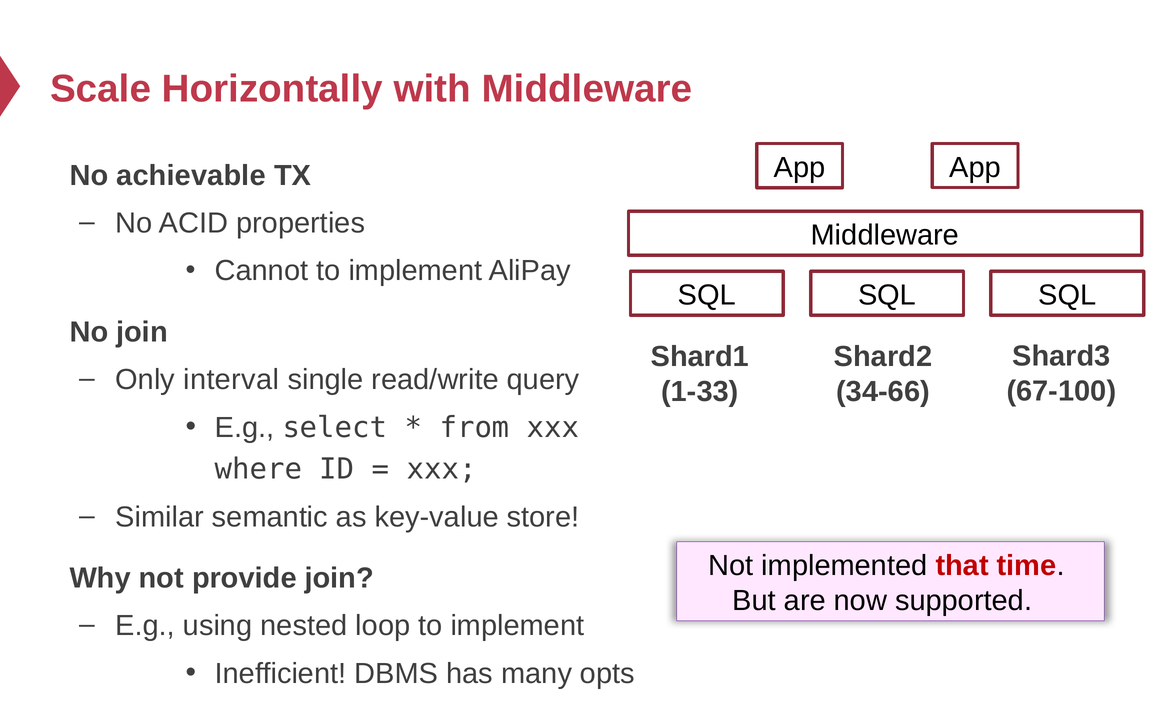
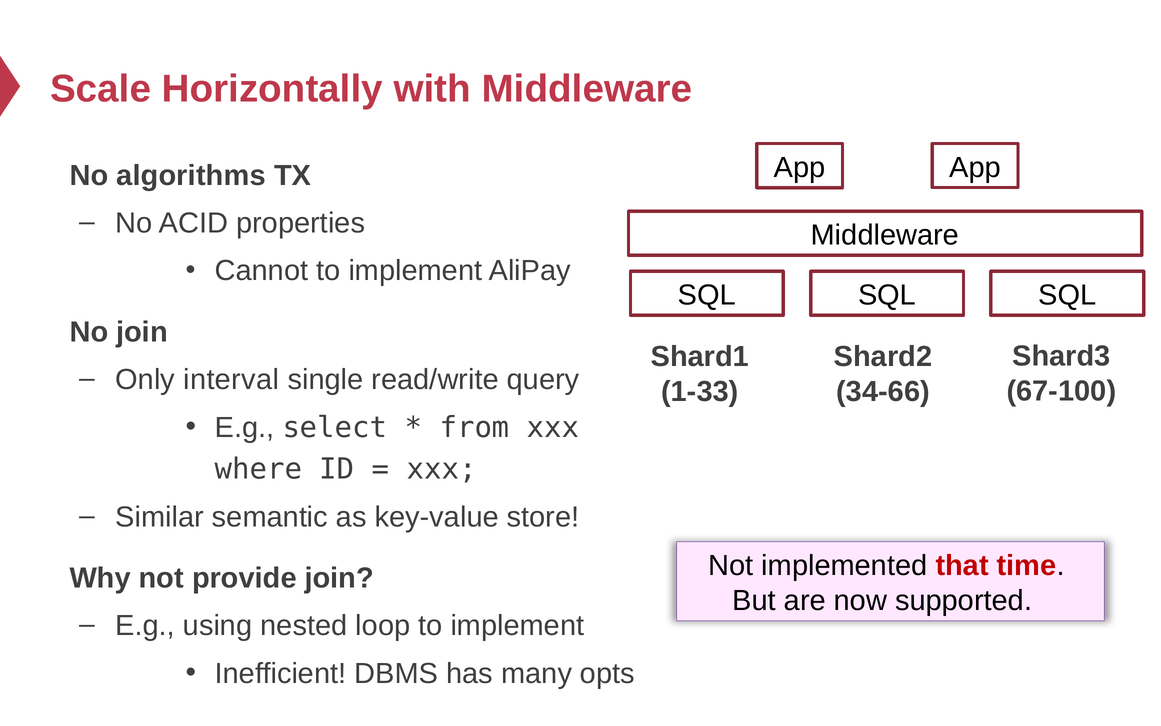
achievable: achievable -> algorithms
